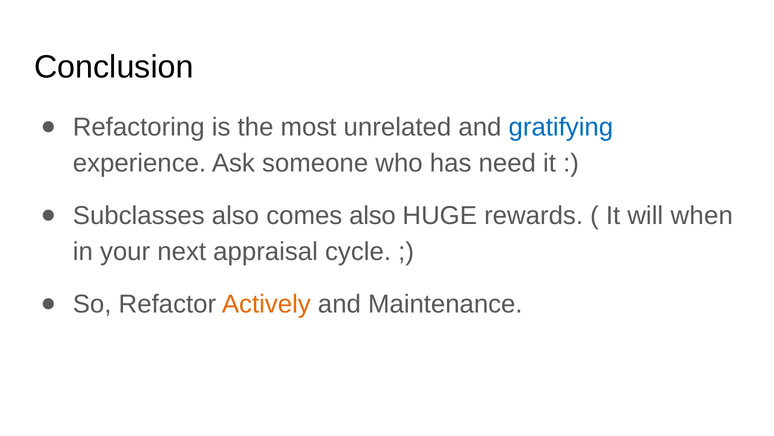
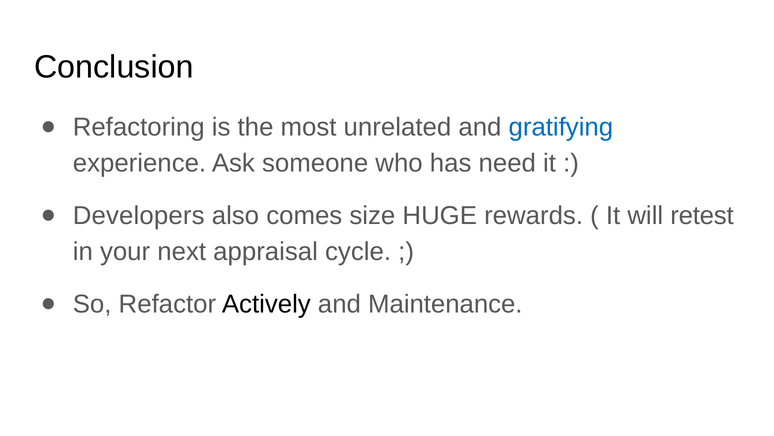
Subclasses: Subclasses -> Developers
comes also: also -> size
when: when -> retest
Actively colour: orange -> black
